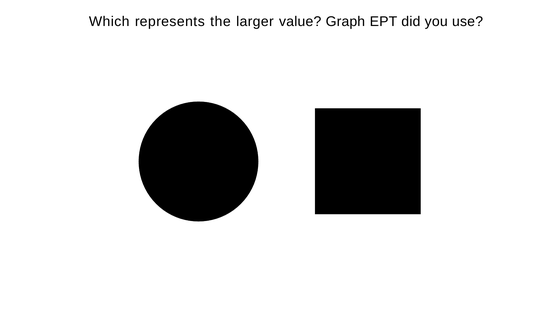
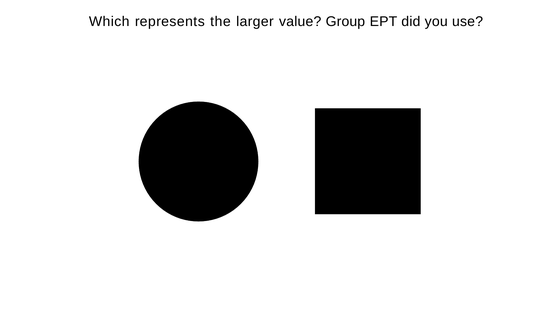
Graph: Graph -> Group
